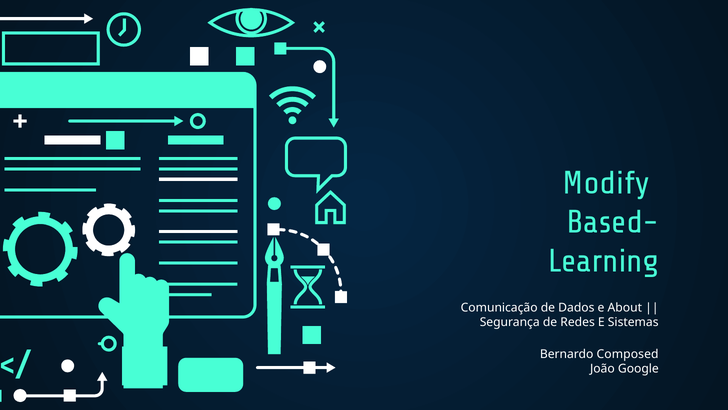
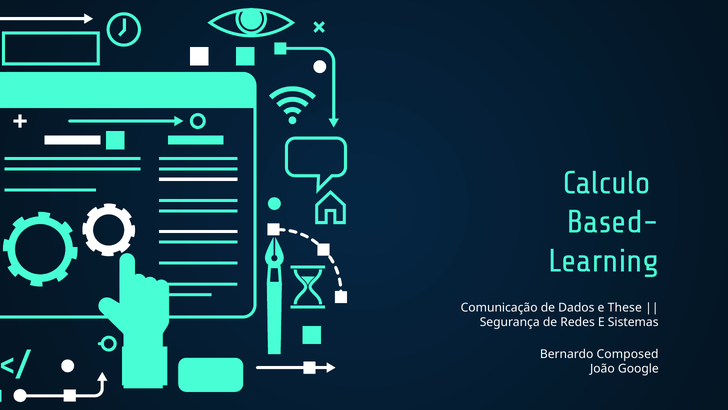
Modify: Modify -> Calculo
About: About -> These
